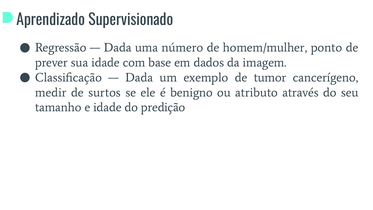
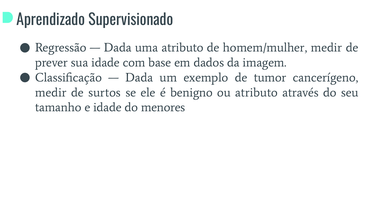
uma número: número -> atributo
homem/mulher ponto: ponto -> medir
predição: predição -> menores
